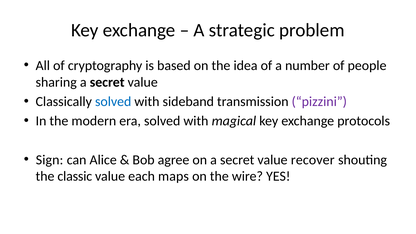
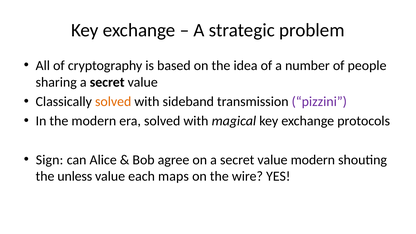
solved at (113, 102) colour: blue -> orange
value recover: recover -> modern
classic: classic -> unless
